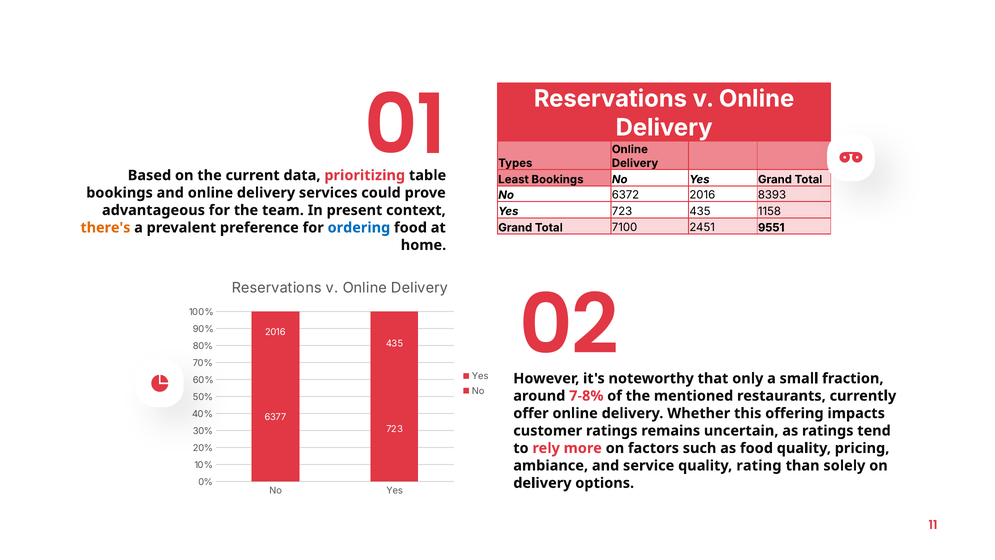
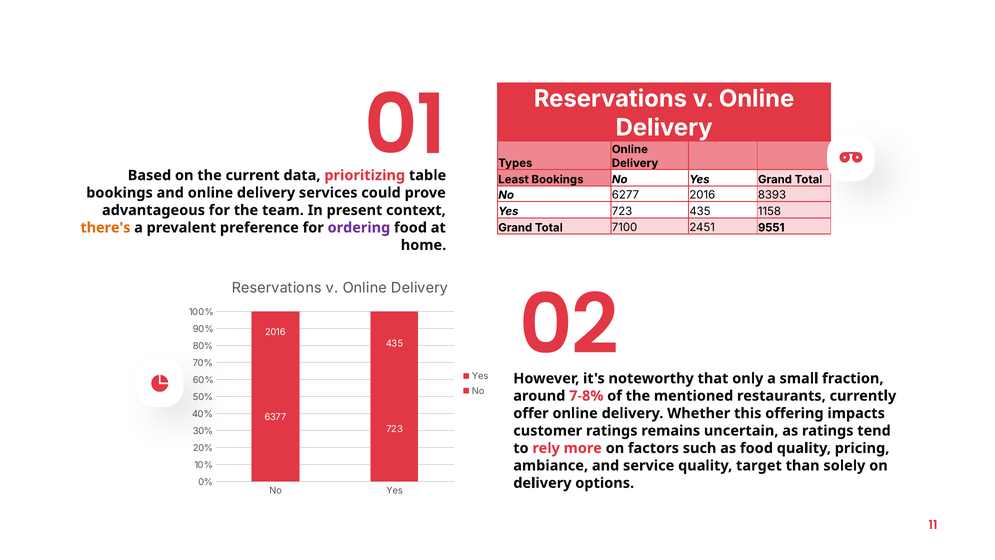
6372: 6372 -> 6277
ordering colour: blue -> purple
rating: rating -> target
